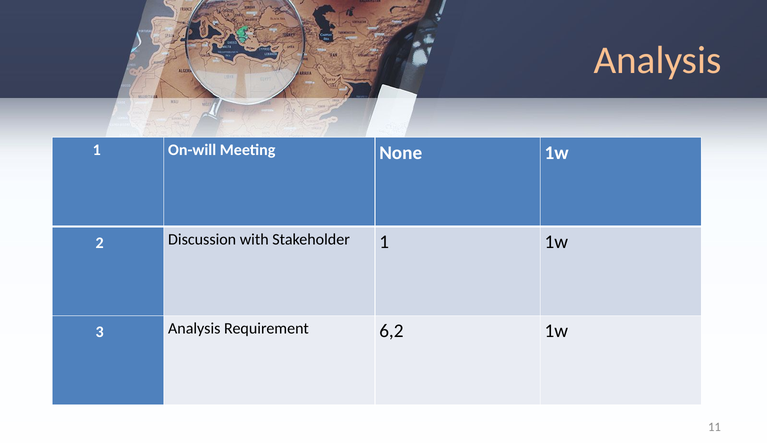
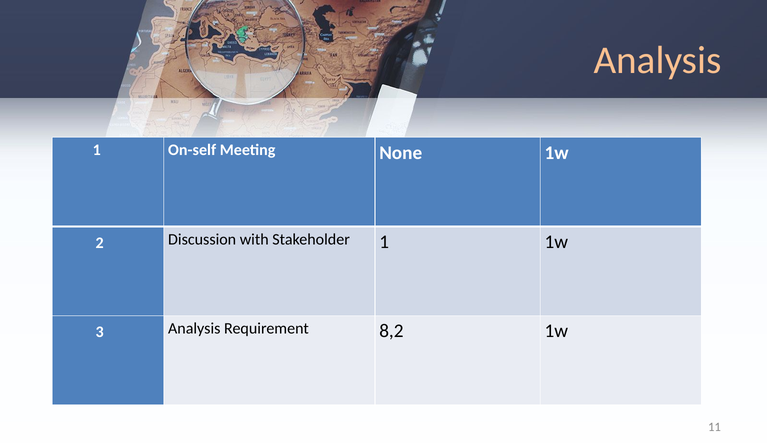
On-will: On-will -> On-self
6,2: 6,2 -> 8,2
